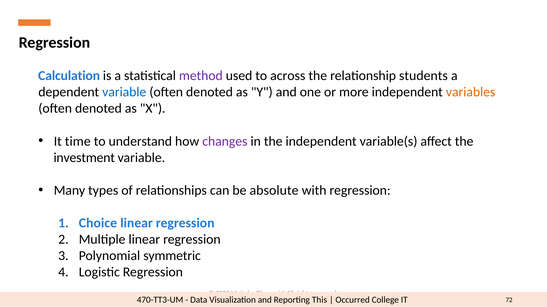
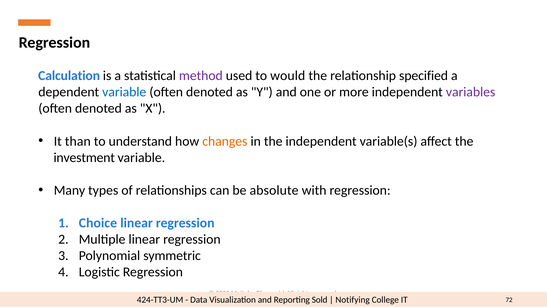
across: across -> would
students: students -> specified
variables colour: orange -> purple
time: time -> than
changes colour: purple -> orange
470-TT3-UM: 470-TT3-UM -> 424-TT3-UM
This: This -> Sold
Occurred: Occurred -> Notifying
